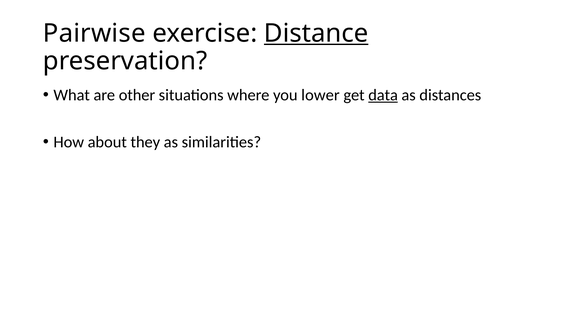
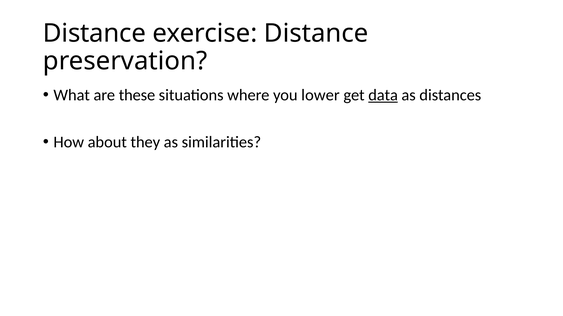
Pairwise at (94, 33): Pairwise -> Distance
Distance at (316, 33) underline: present -> none
other: other -> these
